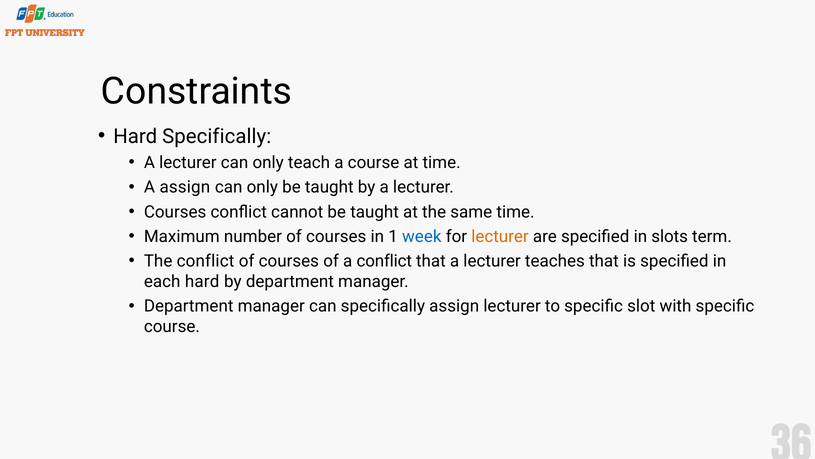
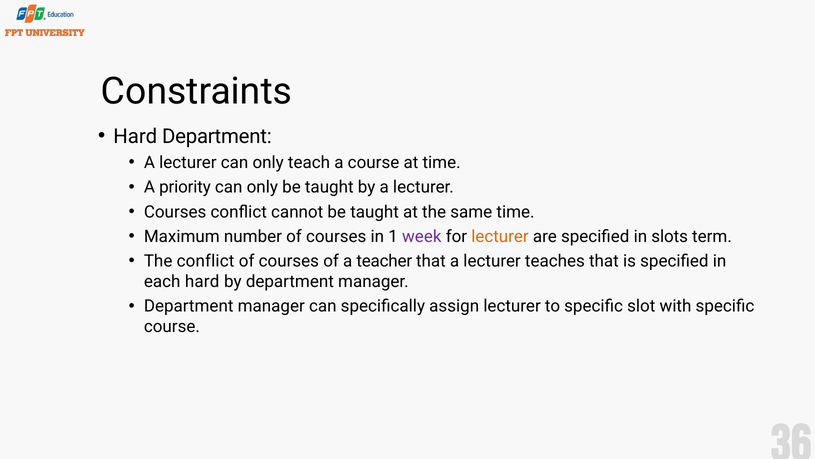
Hard Specifically: Specifically -> Department
A assign: assign -> priority
week colour: blue -> purple
a conflict: conflict -> teacher
